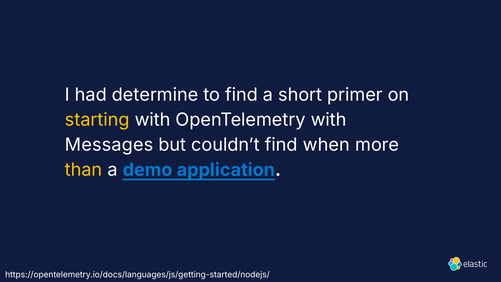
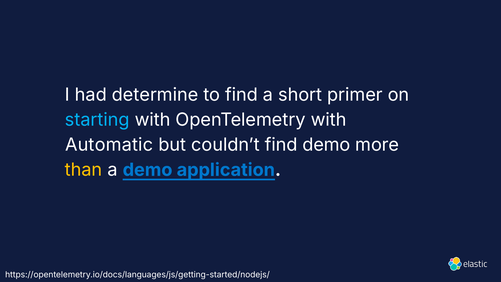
starting colour: yellow -> light blue
Messages: Messages -> Automatic
find when: when -> demo
